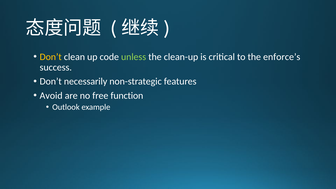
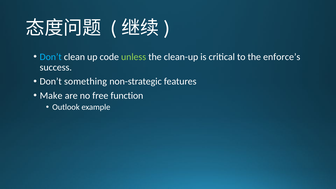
Don’t at (51, 57) colour: yellow -> light blue
necessarily: necessarily -> something
Avoid: Avoid -> Make
